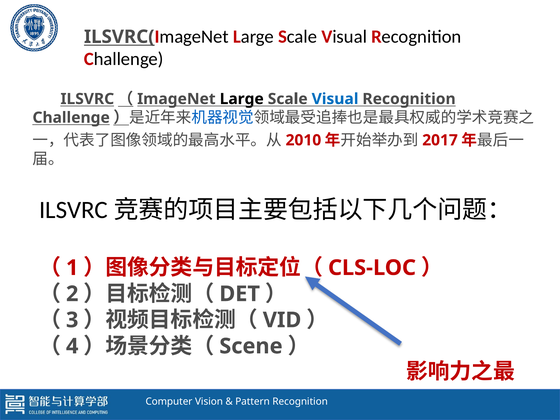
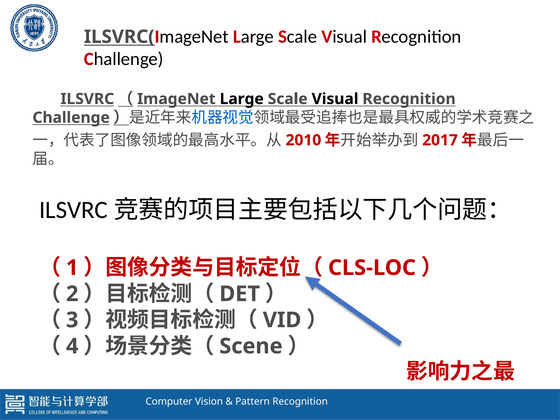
Visual at (335, 99) colour: blue -> black
